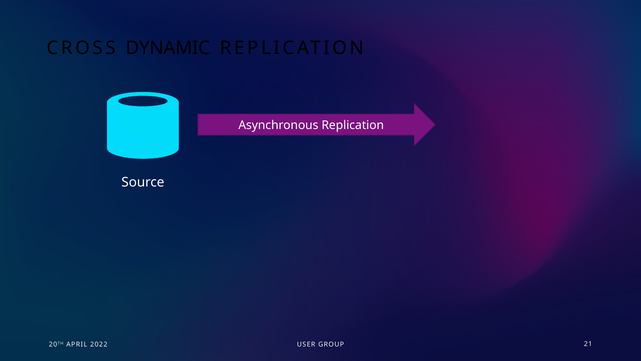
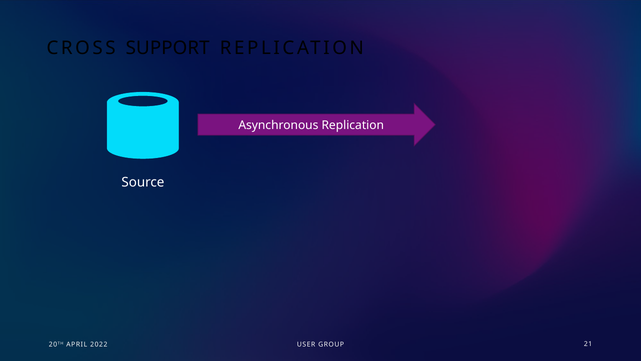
DYNAMIC: DYNAMIC -> SUPPORT
